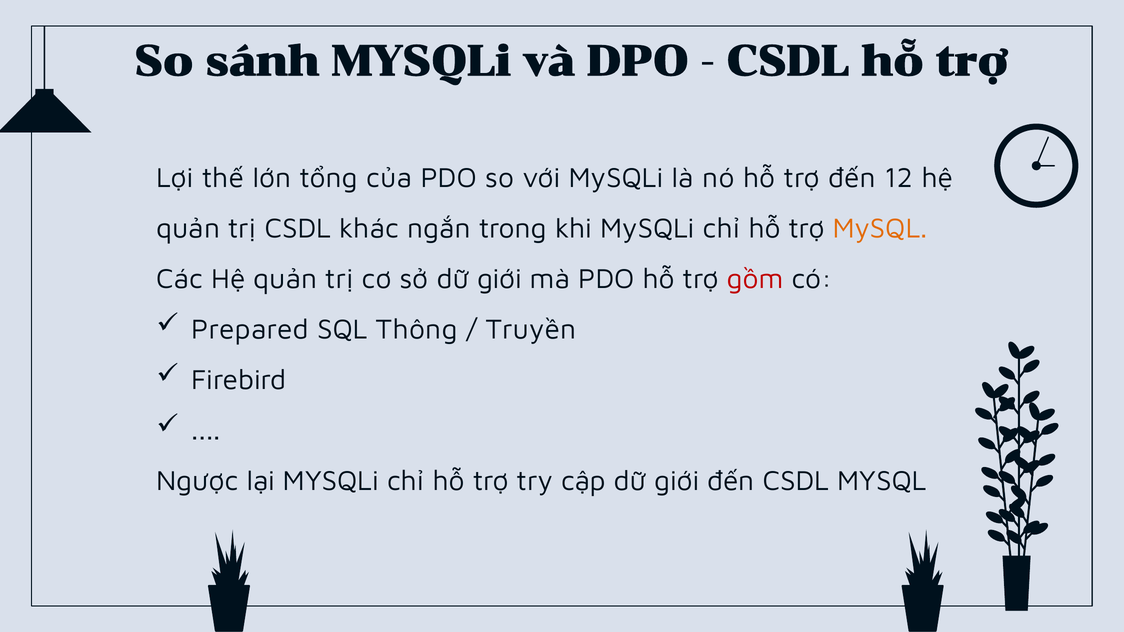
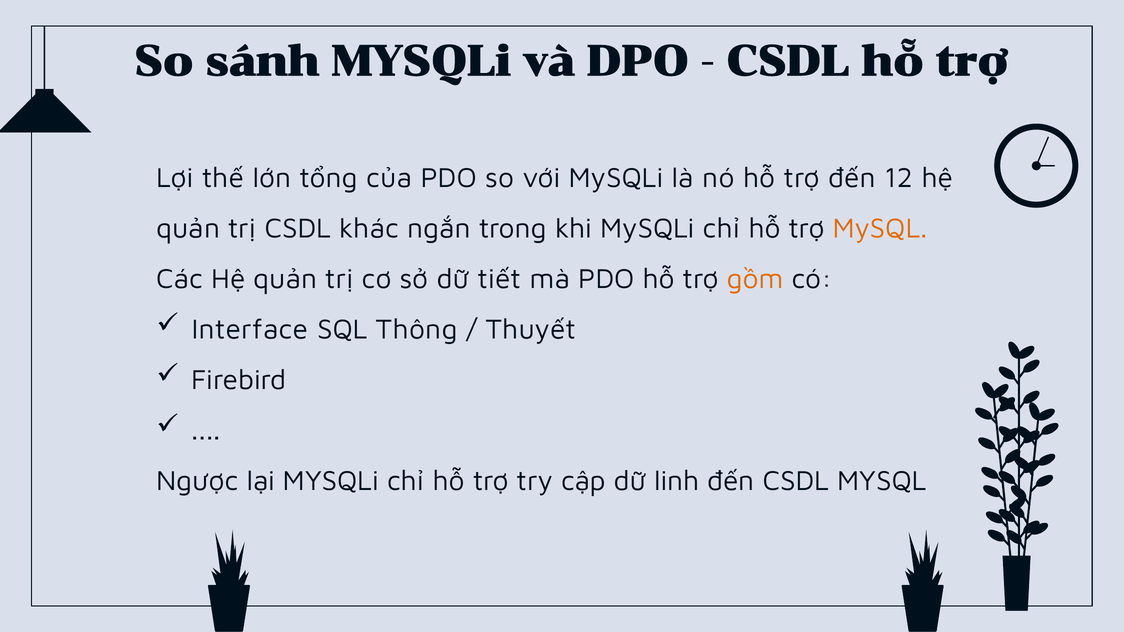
sở dữ giới: giới -> tiết
gồm colour: red -> orange
Prepared: Prepared -> Interface
Truyền: Truyền -> Thuyết
cập dữ giới: giới -> linh
